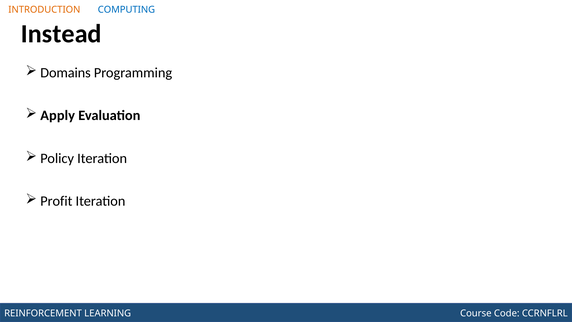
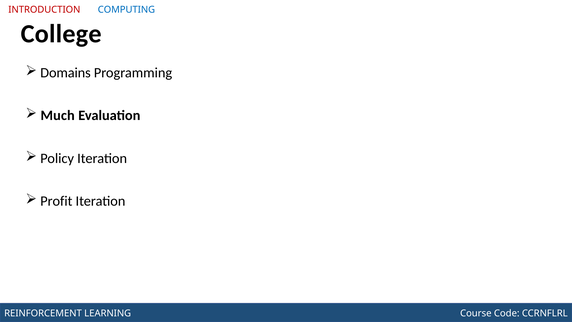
INTRODUCTION colour: orange -> red
Instead at (61, 34): Instead -> College
Apply: Apply -> Much
